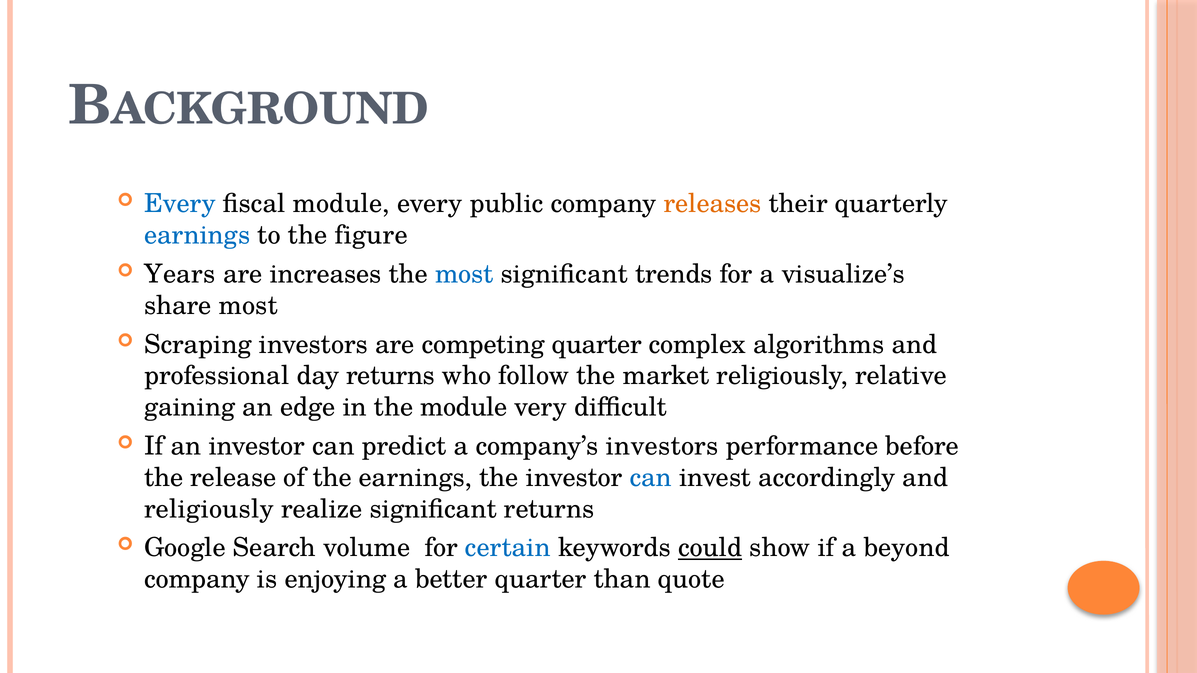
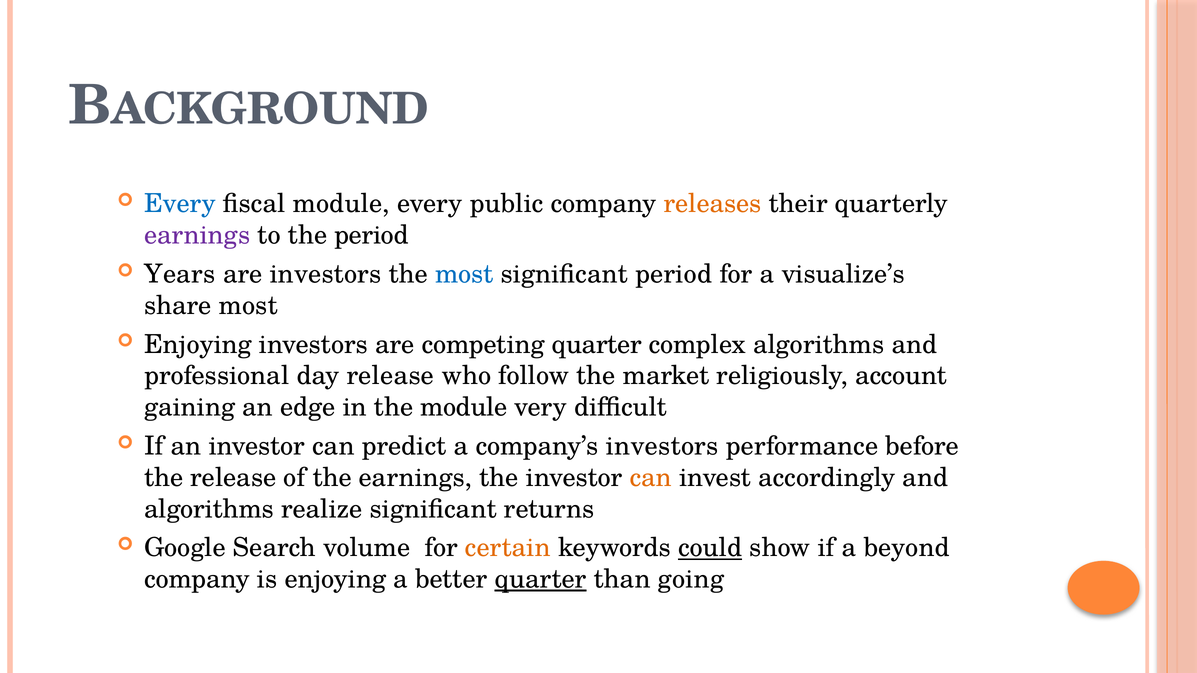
earnings at (197, 235) colour: blue -> purple
the figure: figure -> period
are increases: increases -> investors
significant trends: trends -> period
Scraping at (198, 345): Scraping -> Enjoying
day returns: returns -> release
relative: relative -> account
can at (651, 478) colour: blue -> orange
religiously at (209, 509): religiously -> algorithms
certain colour: blue -> orange
quarter at (541, 580) underline: none -> present
quote: quote -> going
